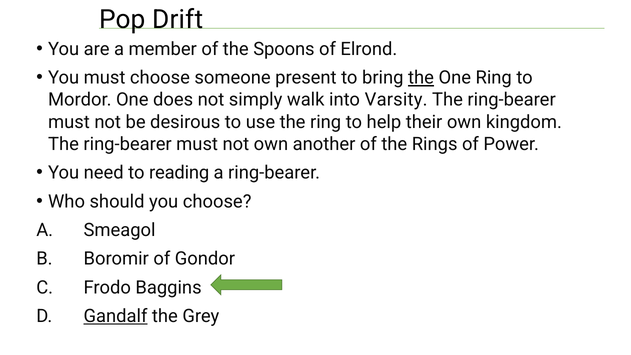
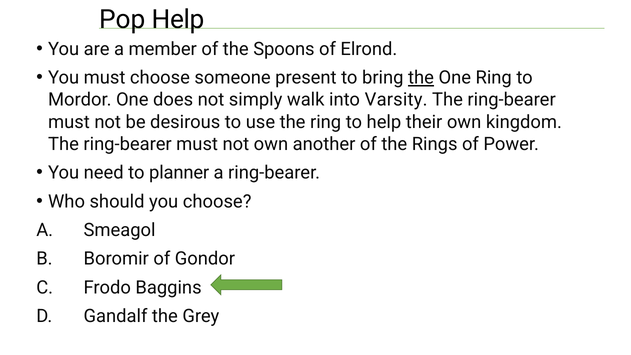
Pop Drift: Drift -> Help
reading: reading -> planner
Gandalf underline: present -> none
